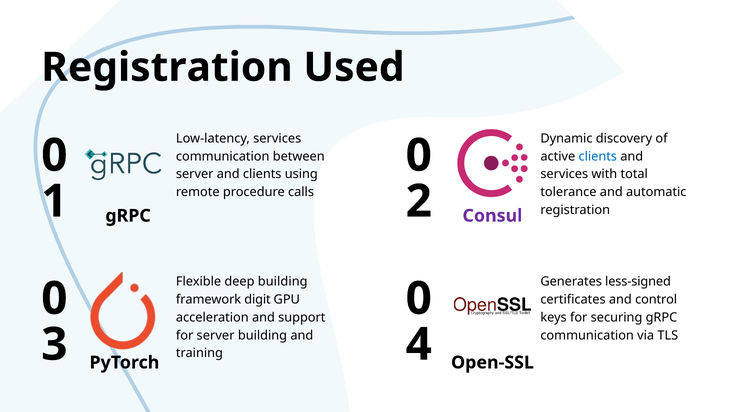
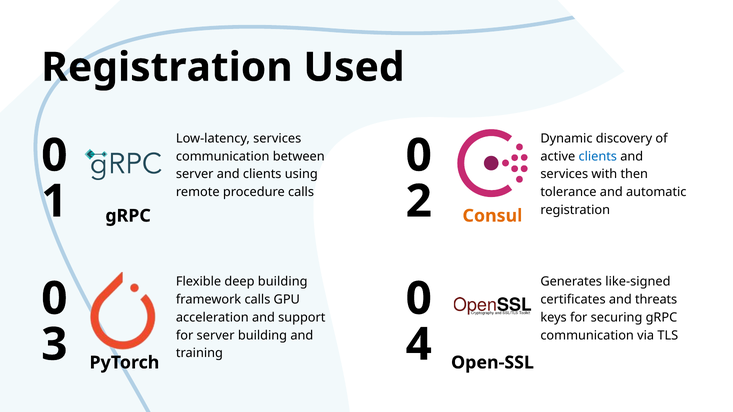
total: total -> then
Consul colour: purple -> orange
less-signed: less-signed -> like-signed
framework digit: digit -> calls
control: control -> threats
